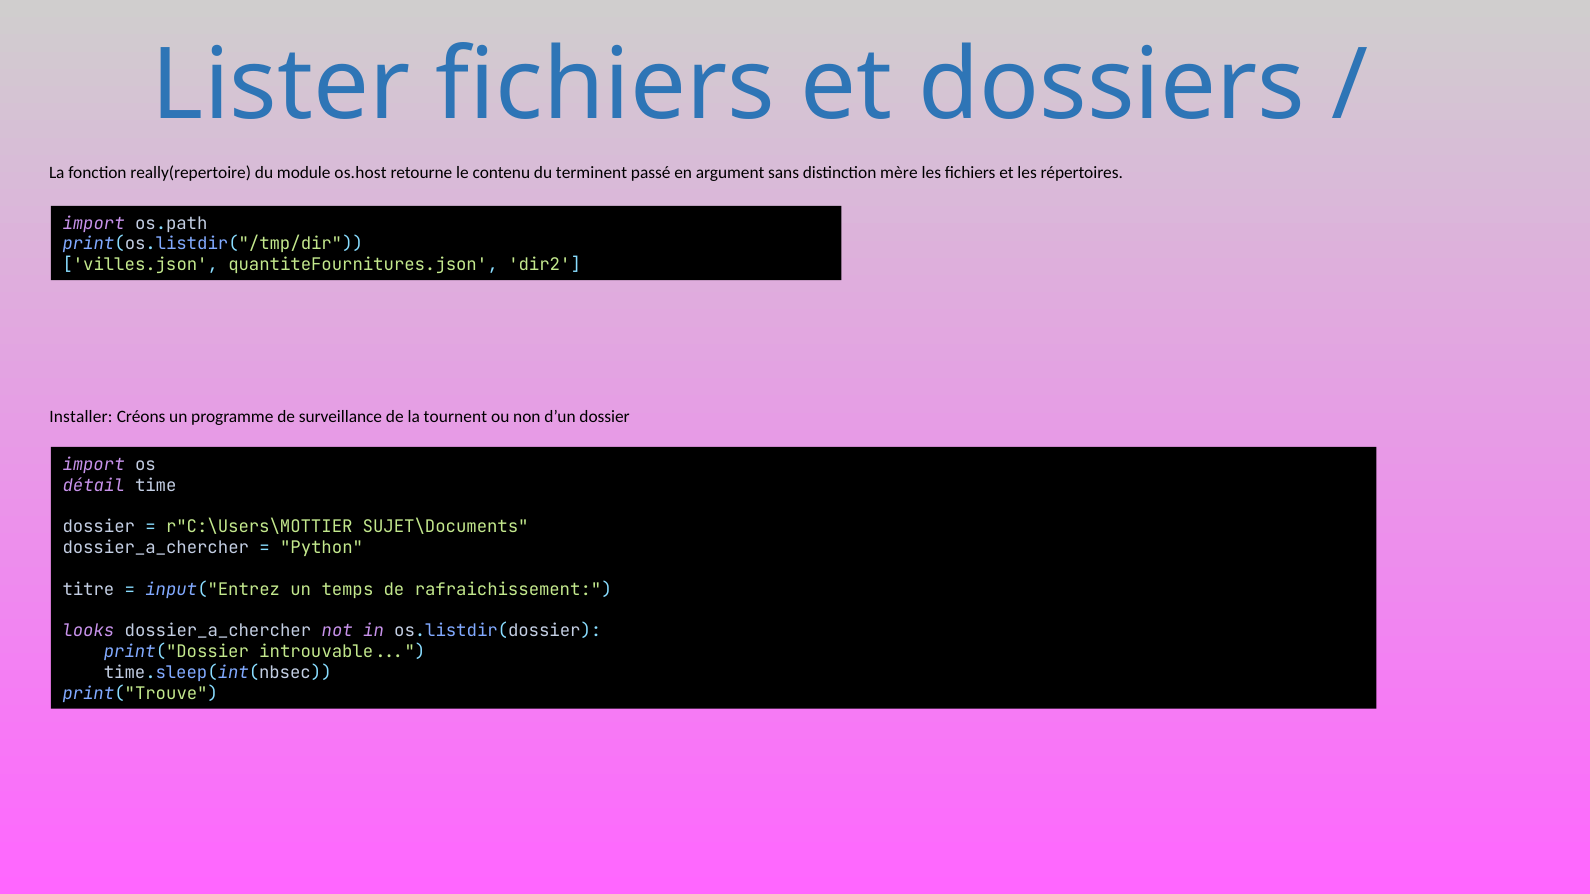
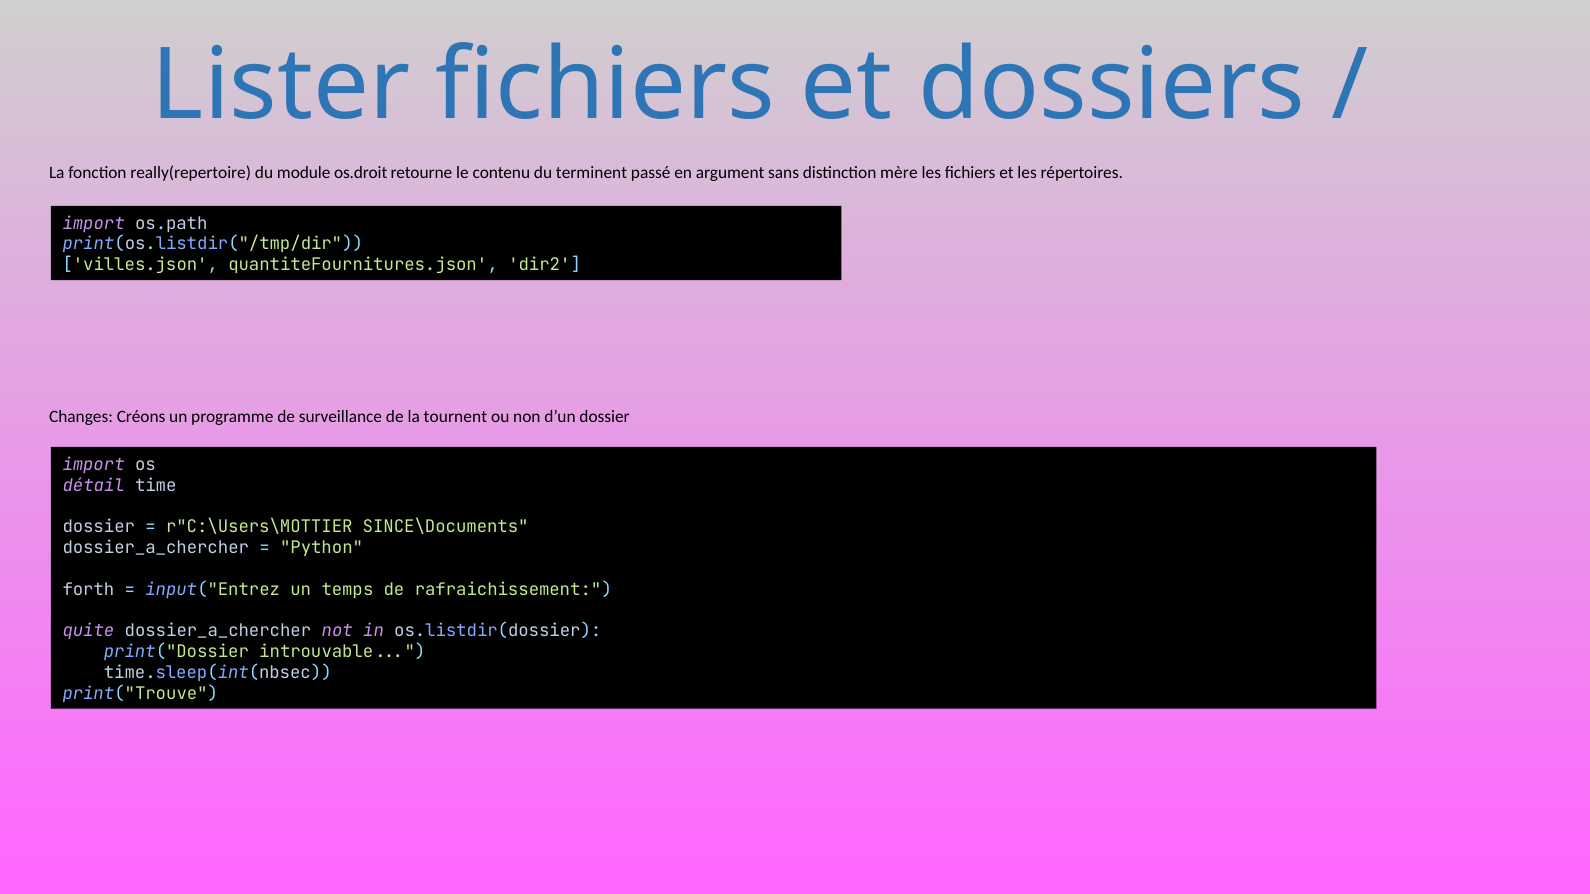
os.host: os.host -> os.droit
Installer: Installer -> Changes
SUJET\Documents: SUJET\Documents -> SINCE\Documents
titre: titre -> forth
looks: looks -> quite
